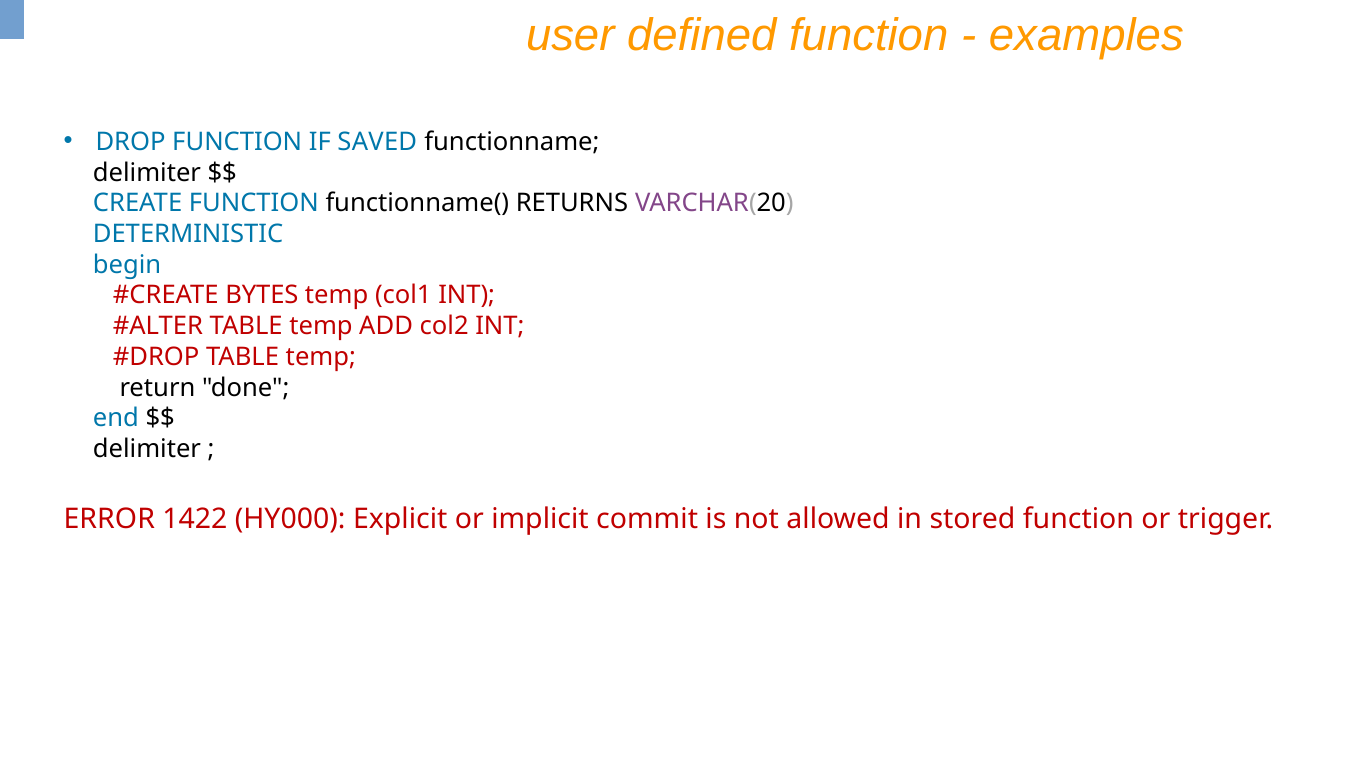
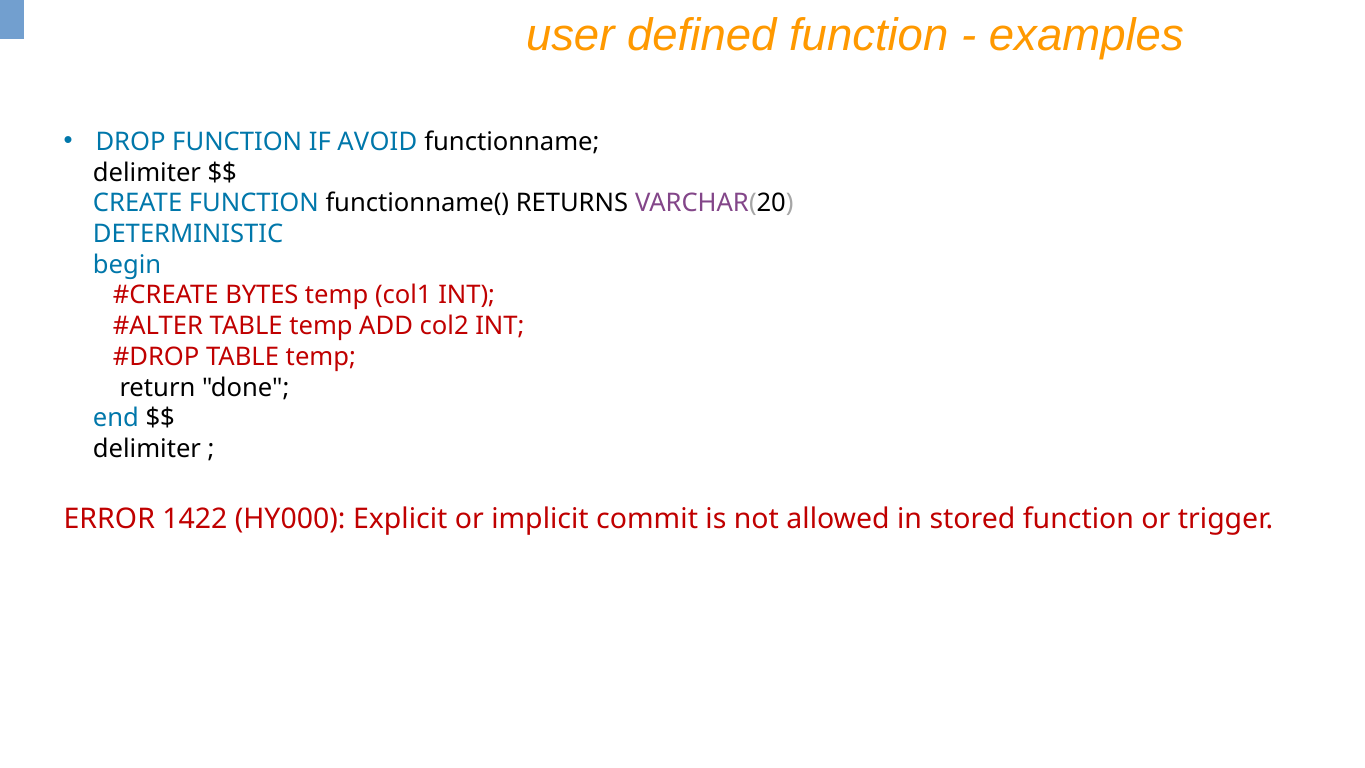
SAVED: SAVED -> AVOID
